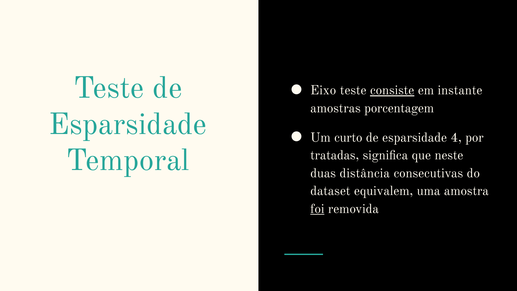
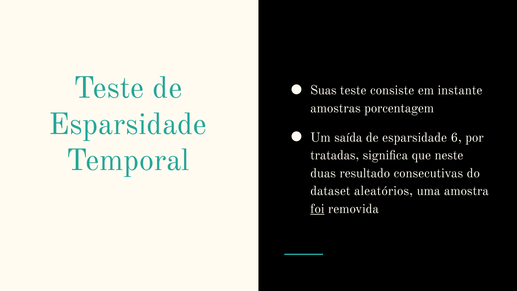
Eixo: Eixo -> Suas
consiste underline: present -> none
curto: curto -> saída
4: 4 -> 6
distância: distância -> resultado
equivalem: equivalem -> aleatórios
